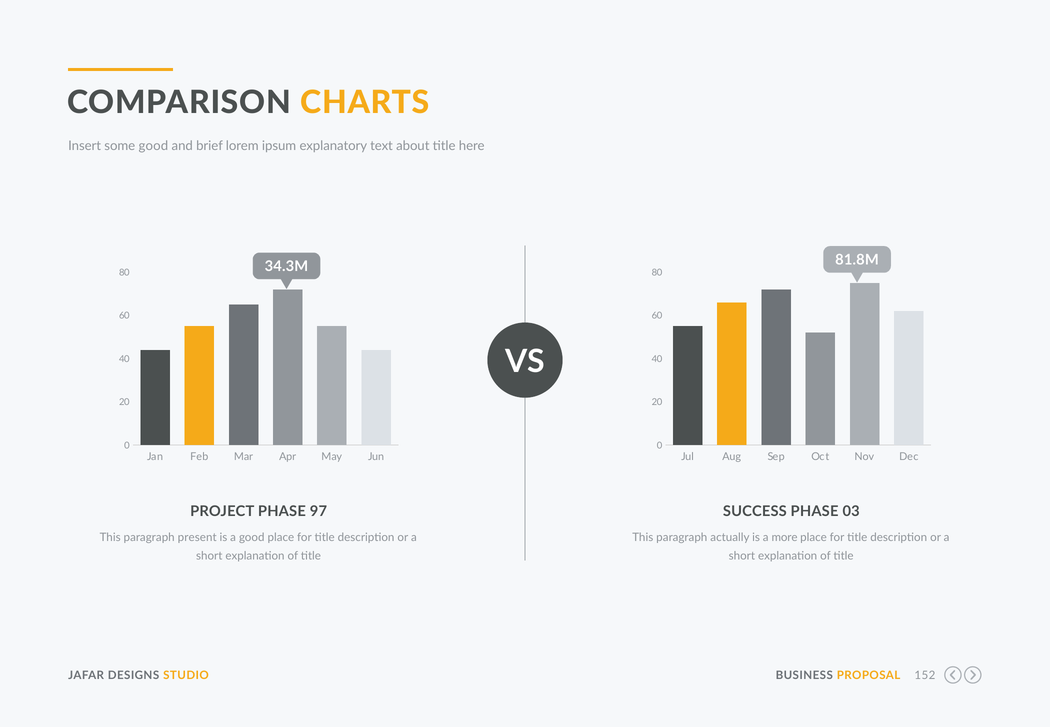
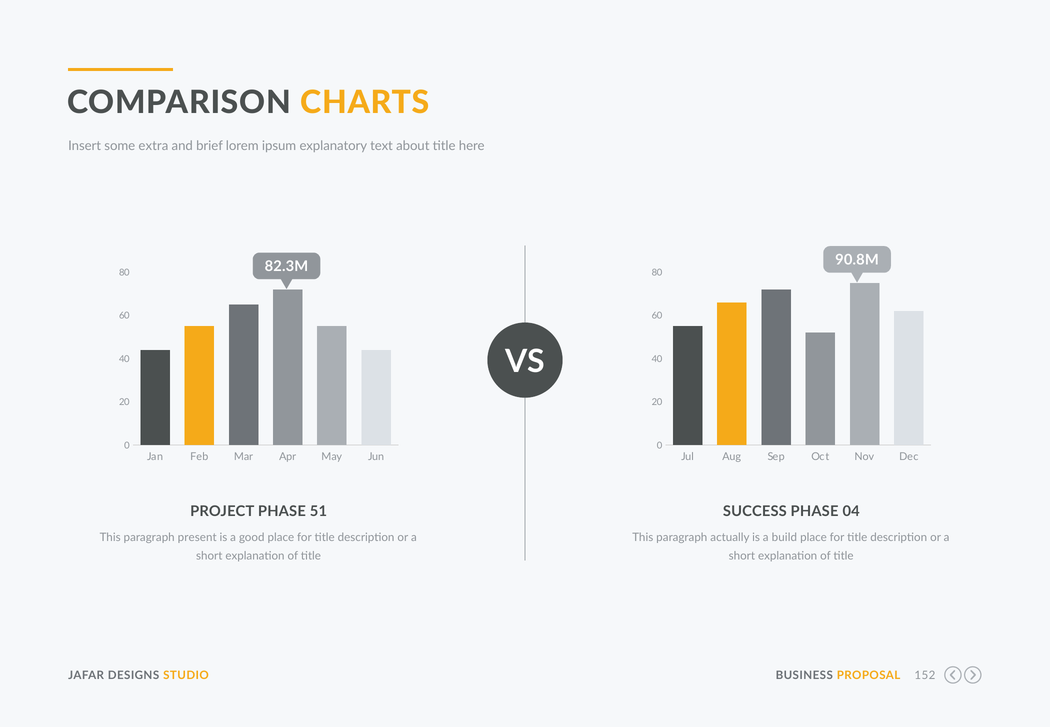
some good: good -> extra
81.8M: 81.8M -> 90.8M
34.3M: 34.3M -> 82.3M
97: 97 -> 51
03: 03 -> 04
more: more -> build
